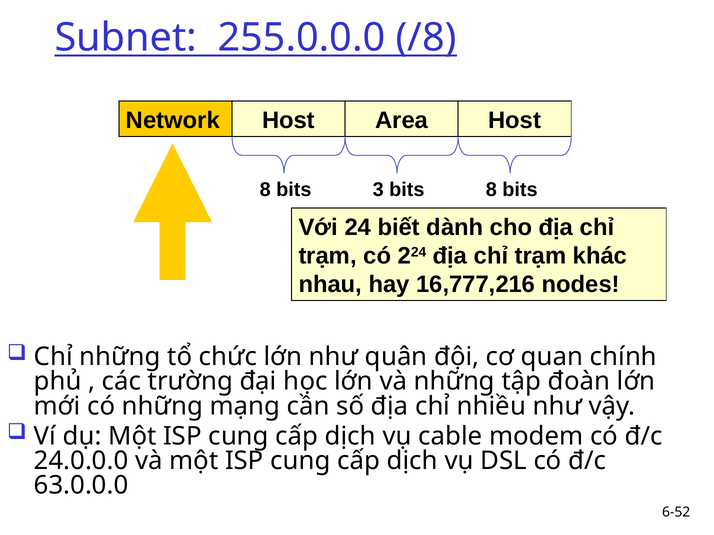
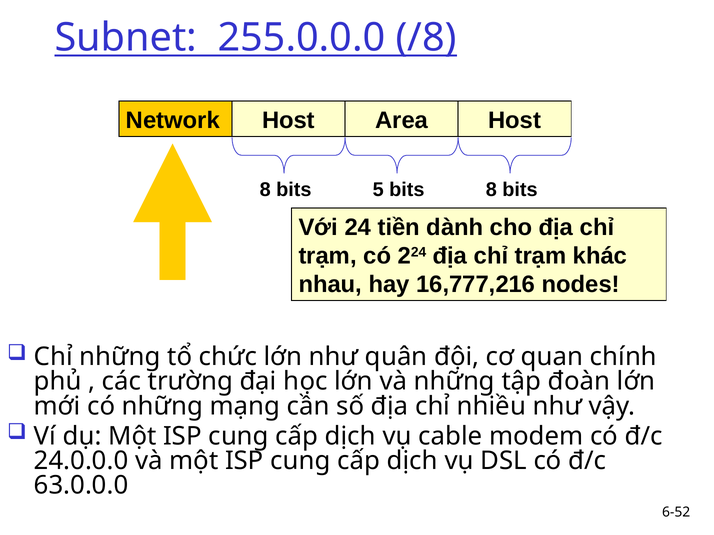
3: 3 -> 5
biết: biết -> tiền
